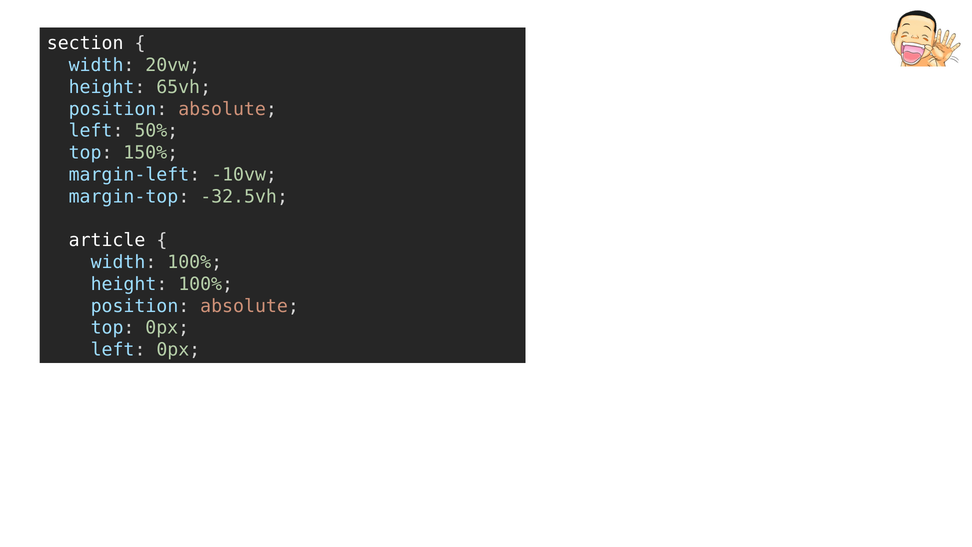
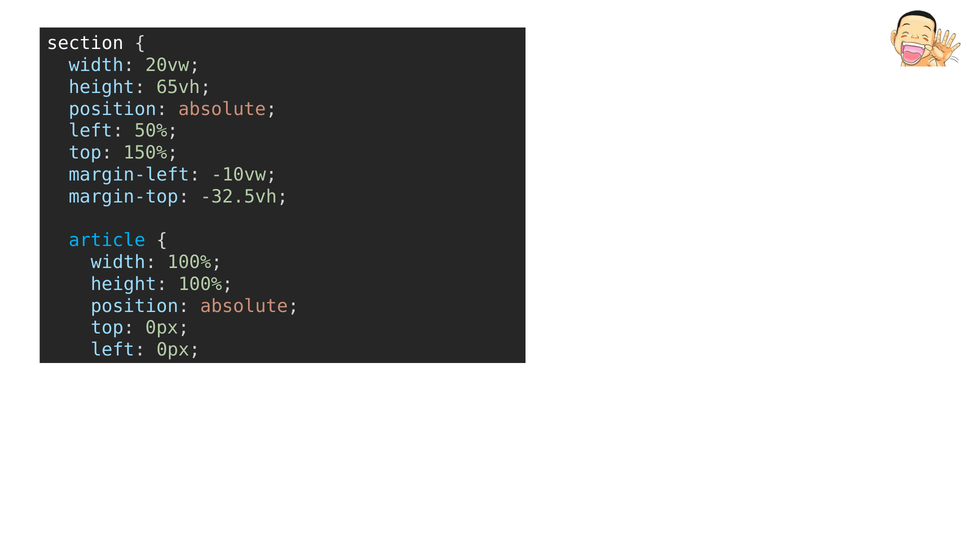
article colour: white -> light blue
